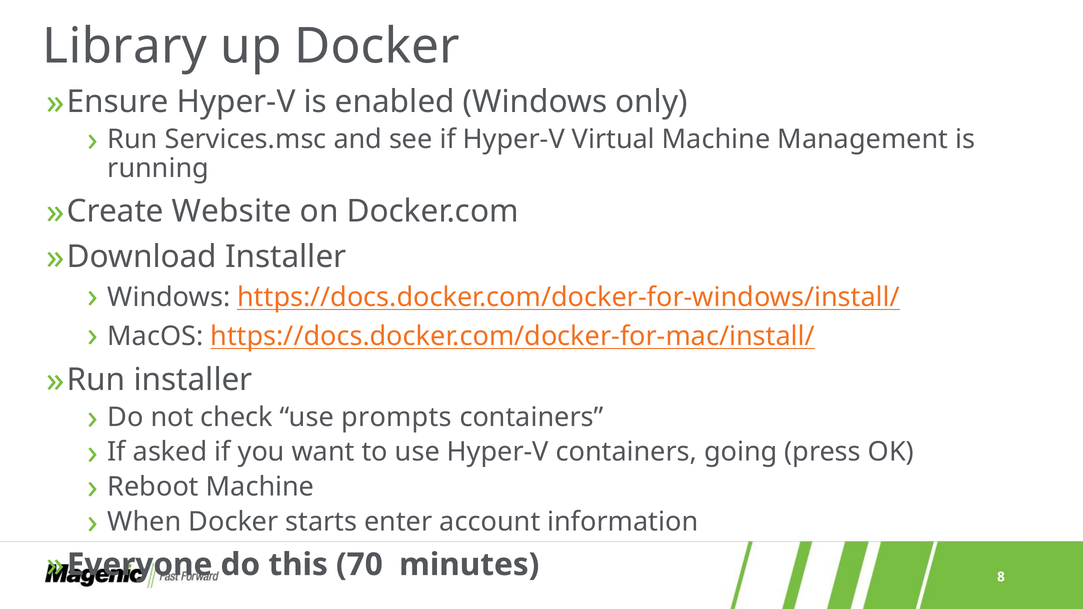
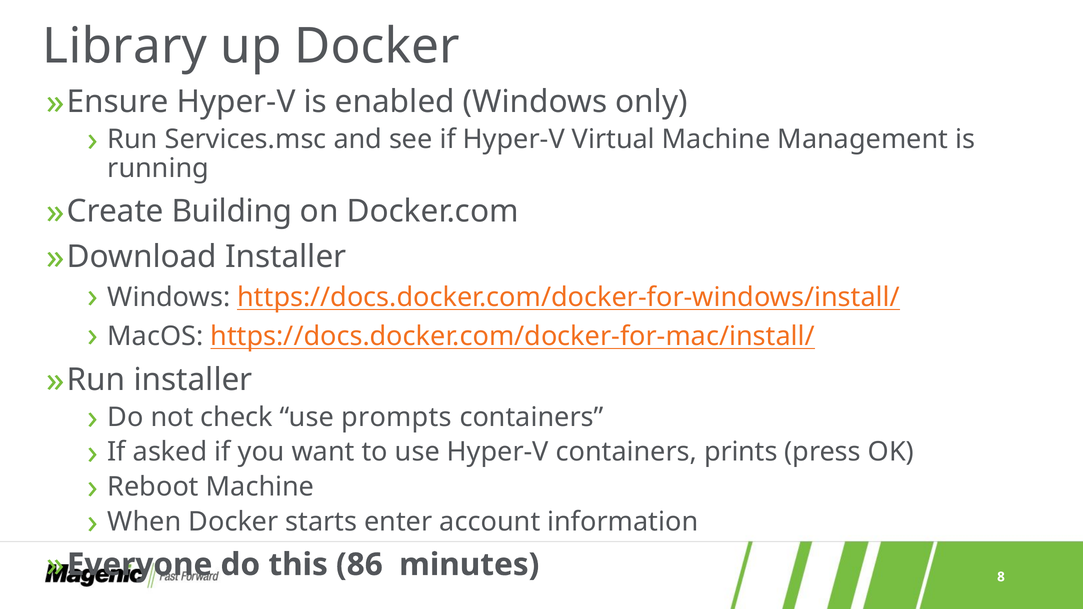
Website: Website -> Building
going: going -> prints
70: 70 -> 86
